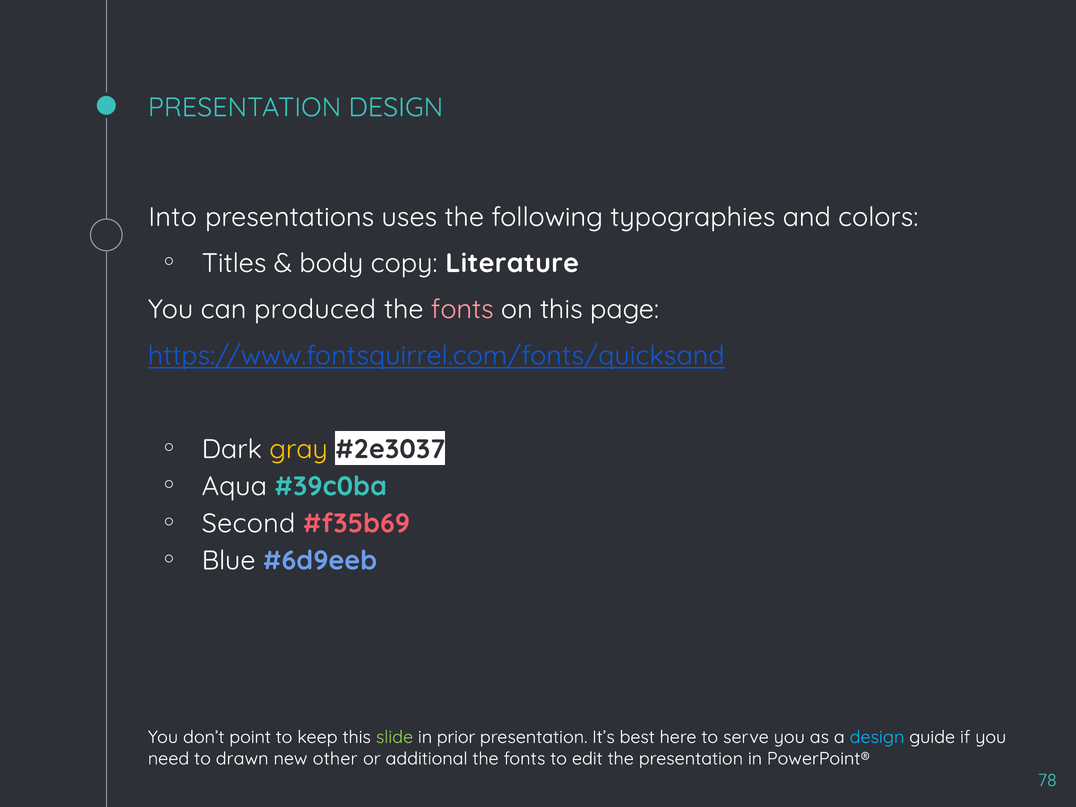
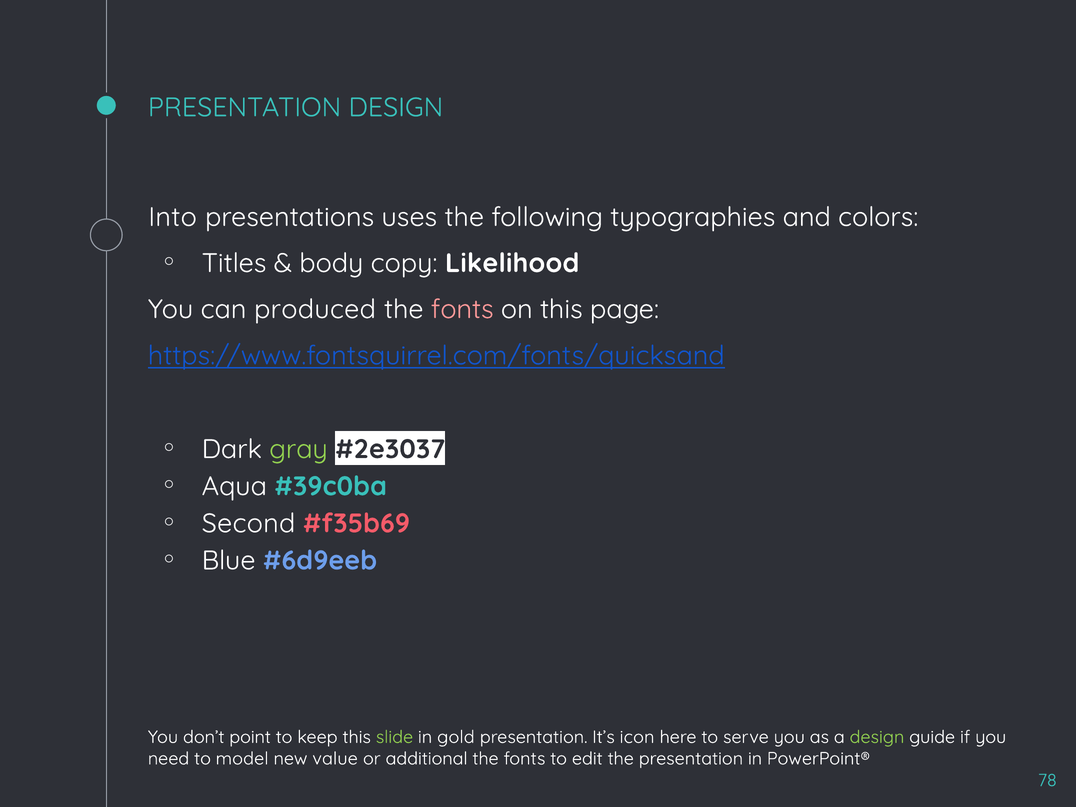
Literature: Literature -> Likelihood
gray colour: yellow -> light green
prior: prior -> gold
best: best -> icon
design at (877, 737) colour: light blue -> light green
drawn: drawn -> model
other: other -> value
